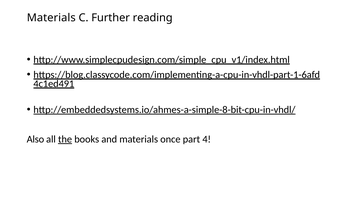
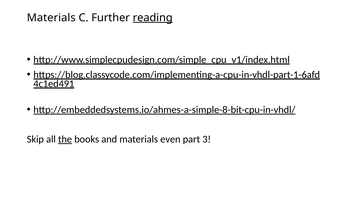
reading underline: none -> present
Also: Also -> Skip
once: once -> even
4: 4 -> 3
